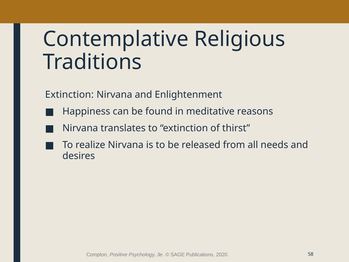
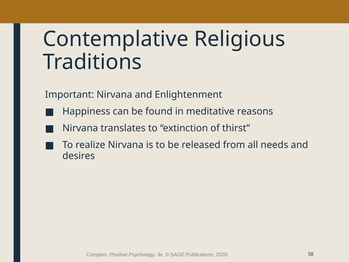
Extinction at (69, 95): Extinction -> Important
